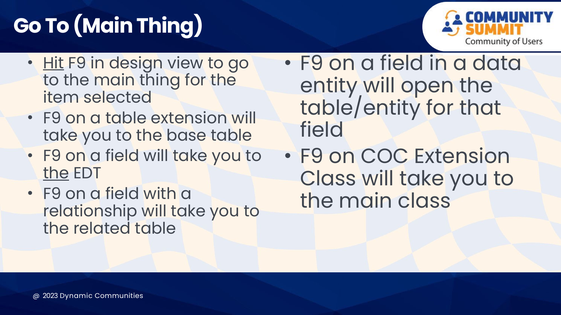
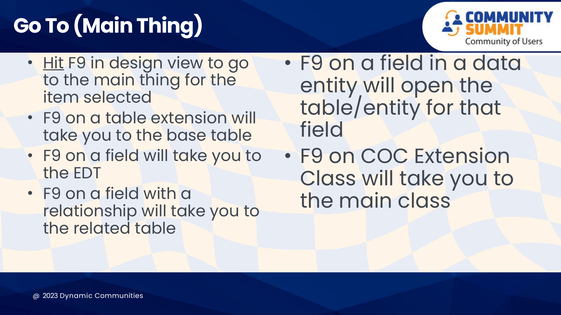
the at (56, 174) underline: present -> none
